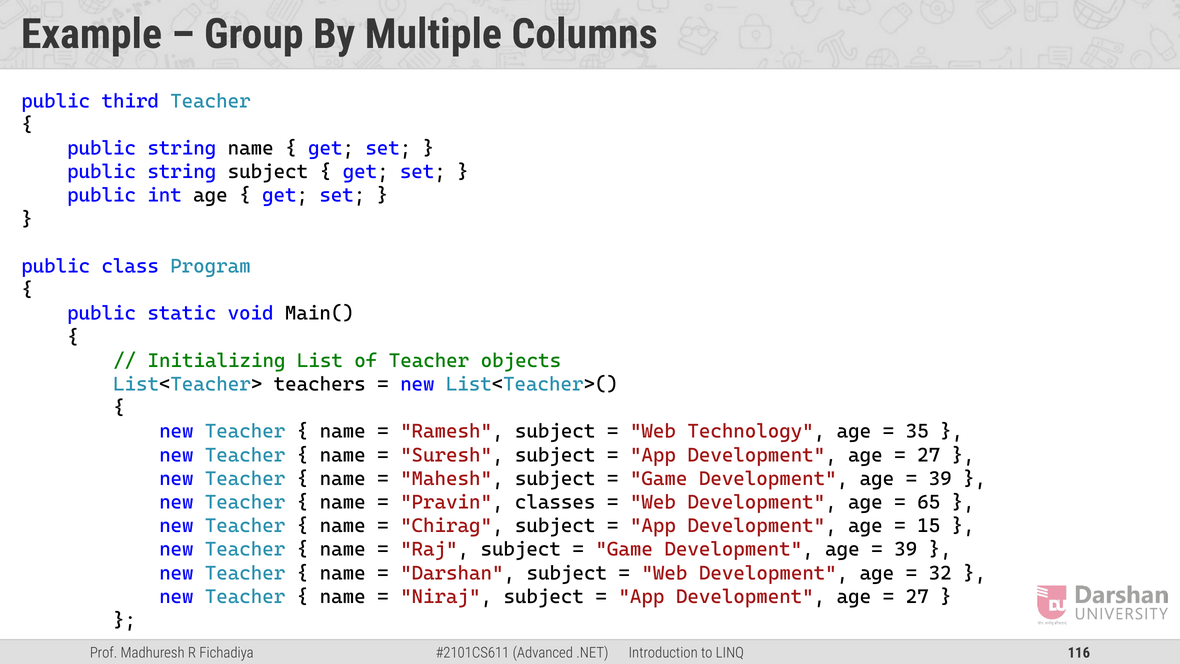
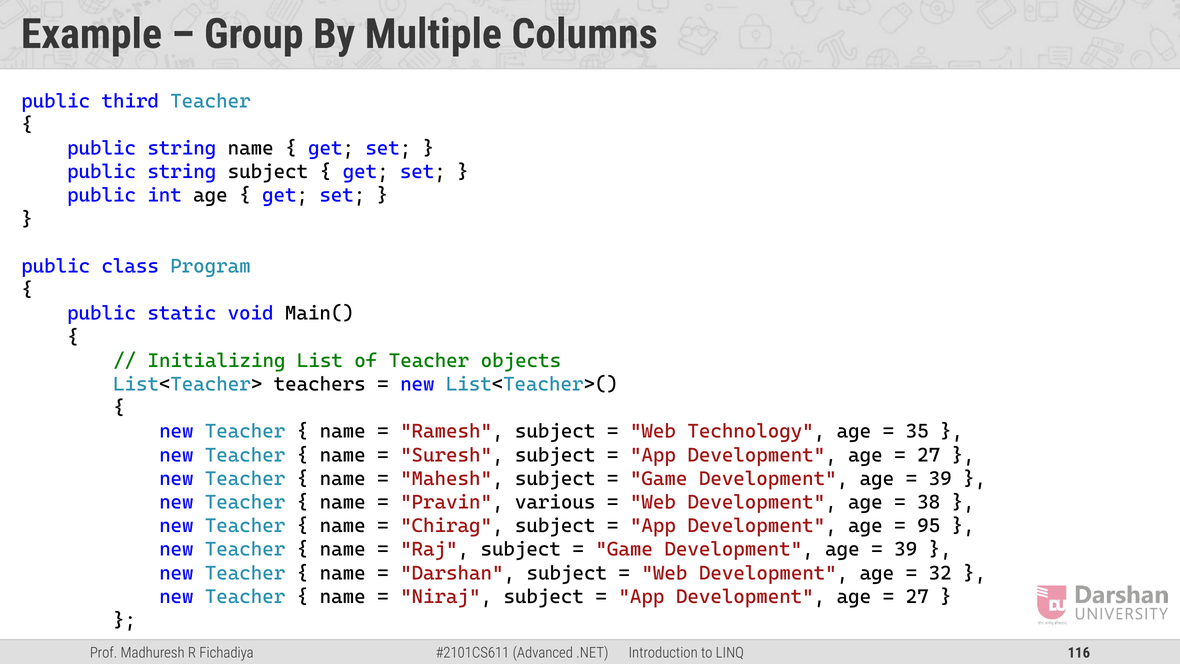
classes: classes -> various
65: 65 -> 38
15: 15 -> 95
